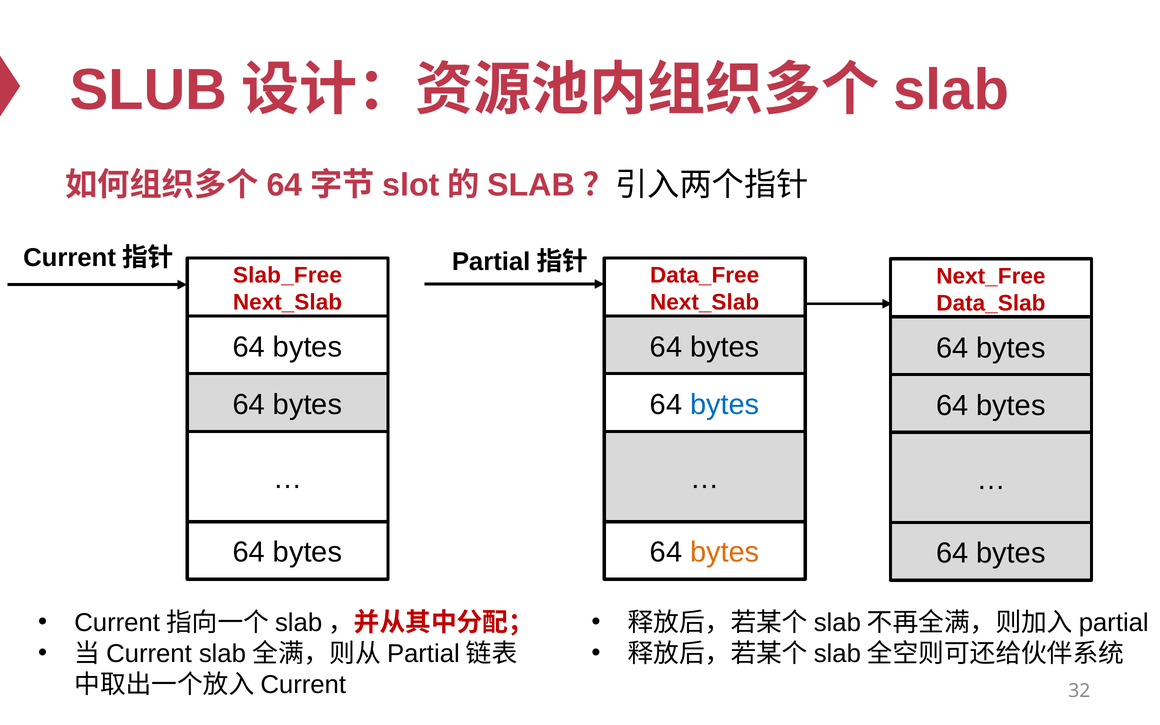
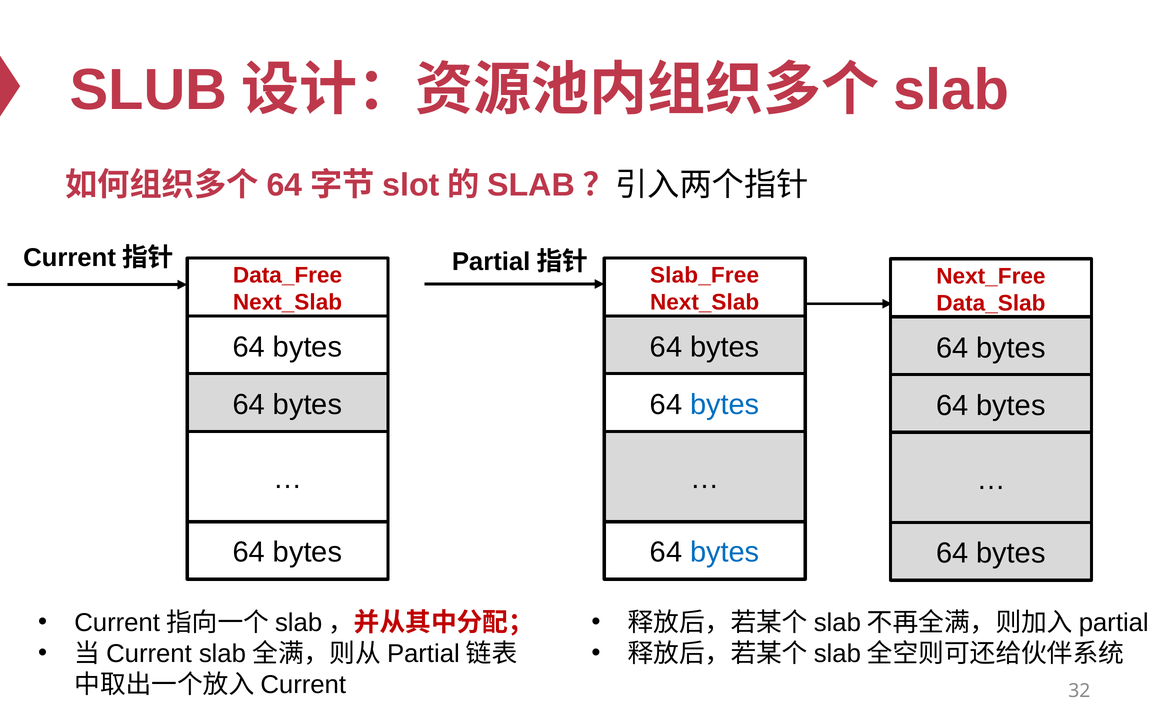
Slab_Free: Slab_Free -> Data_Free
Data_Free: Data_Free -> Slab_Free
bytes at (725, 552) colour: orange -> blue
